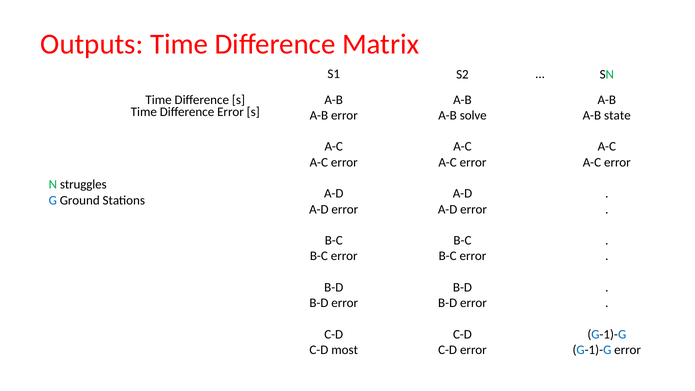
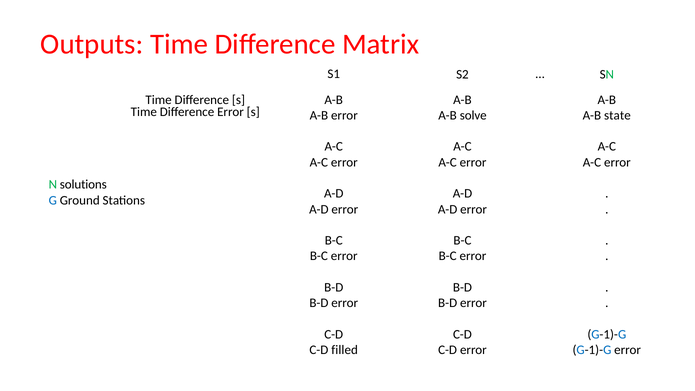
struggles: struggles -> solutions
most: most -> filled
